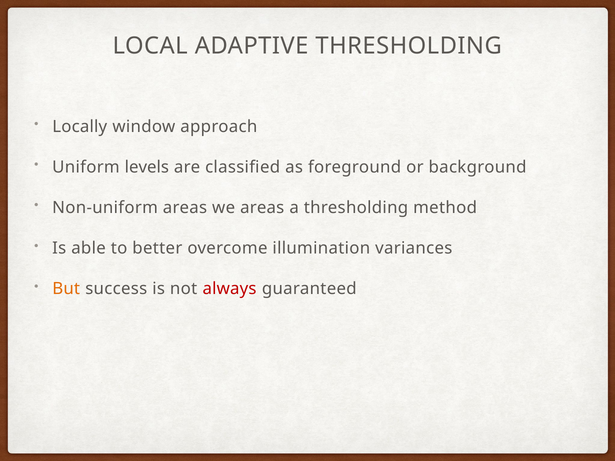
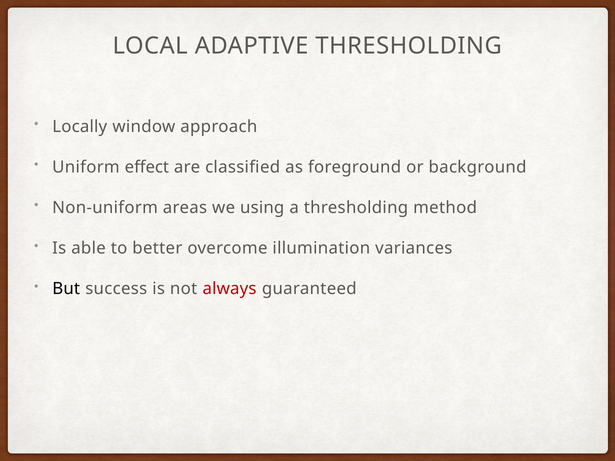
levels: levels -> effect
we areas: areas -> using
But colour: orange -> black
